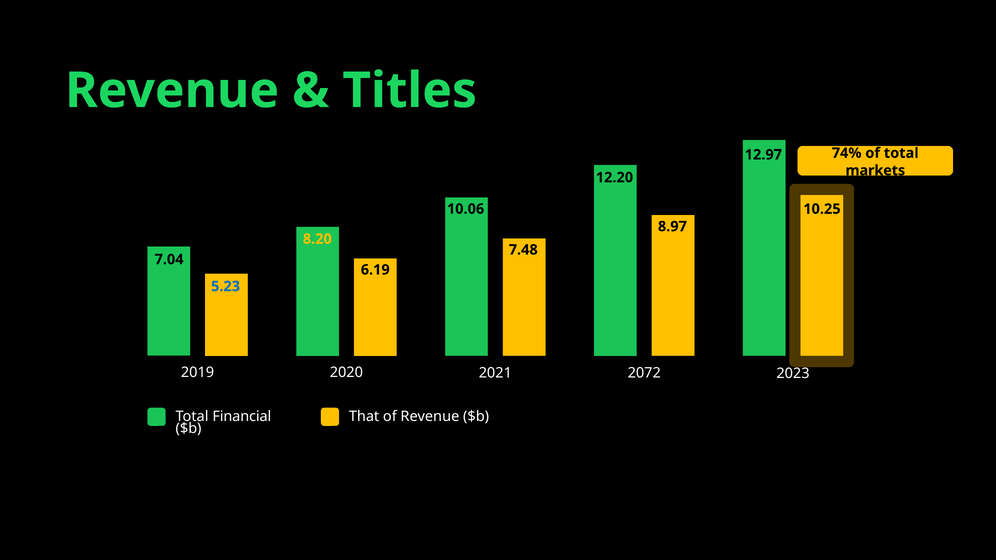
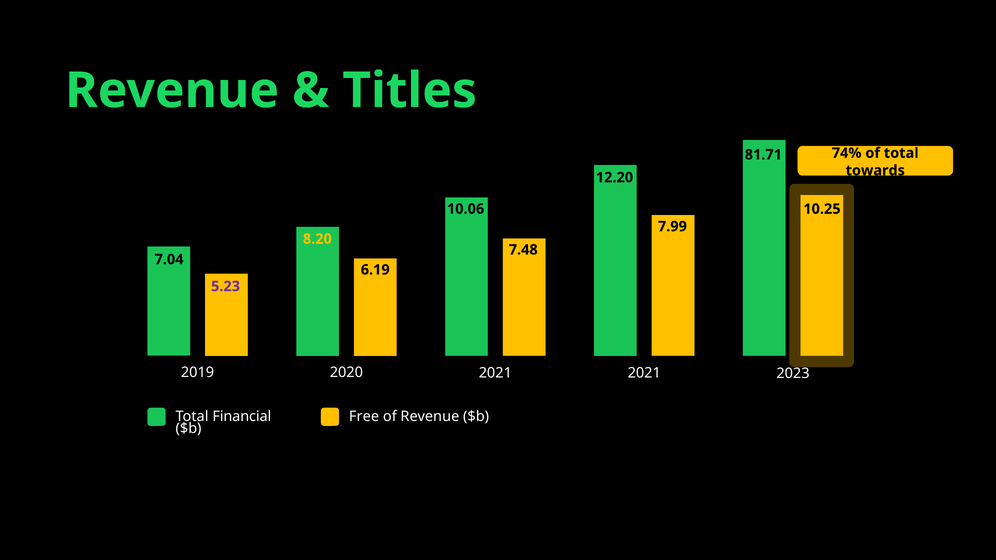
12.97: 12.97 -> 81.71
markets: markets -> towards
8.97: 8.97 -> 7.99
5.23 colour: blue -> purple
2021 2072: 2072 -> 2021
That: That -> Free
